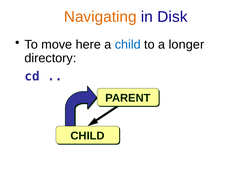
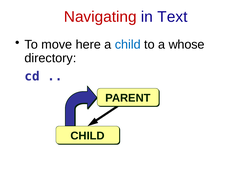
Navigating colour: orange -> red
Disk: Disk -> Text
longer: longer -> whose
